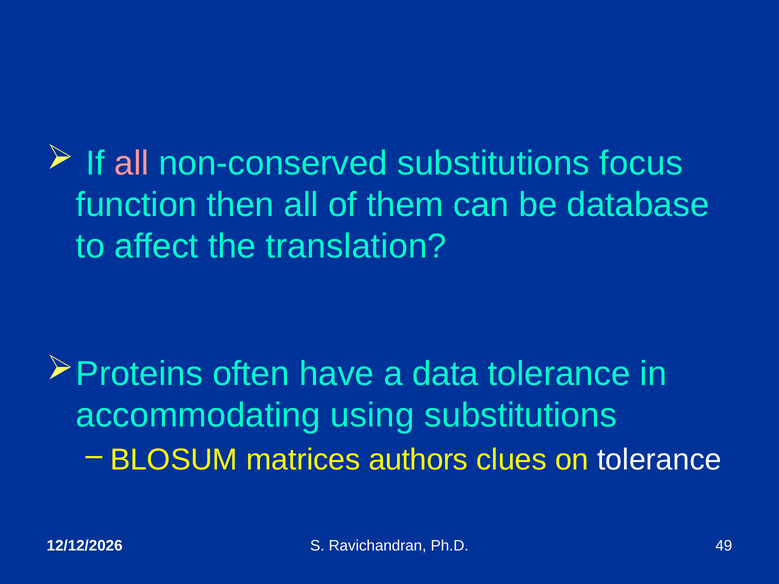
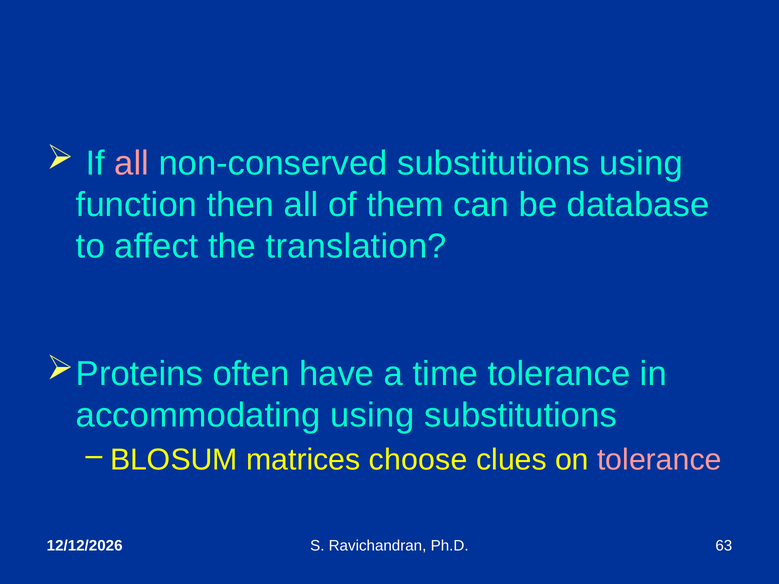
substitutions focus: focus -> using
data: data -> time
authors: authors -> choose
tolerance at (659, 460) colour: white -> pink
49: 49 -> 63
